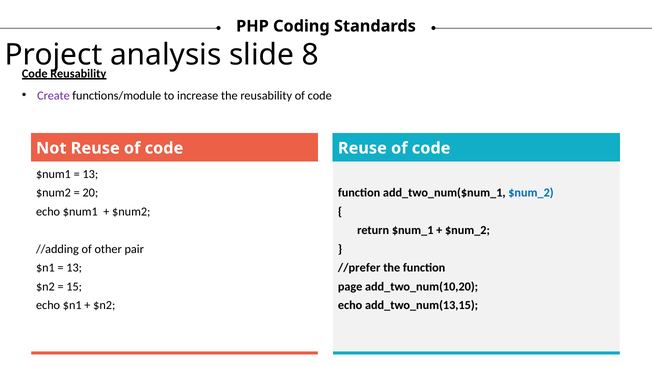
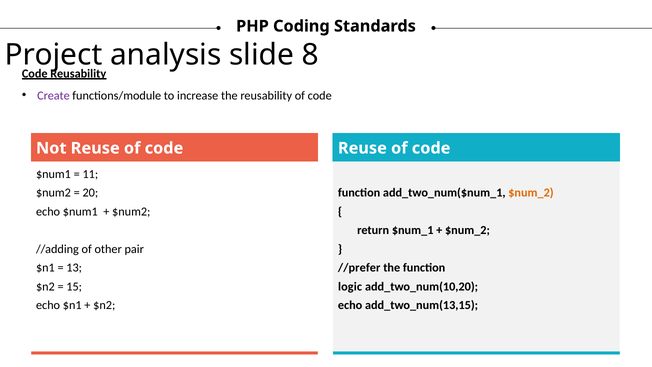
13 at (90, 174): 13 -> 11
$num_2 at (531, 193) colour: blue -> orange
page: page -> logic
